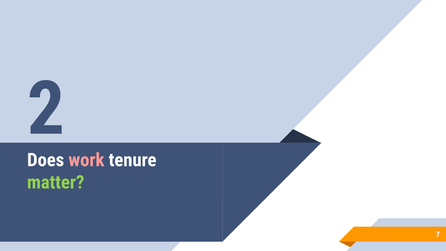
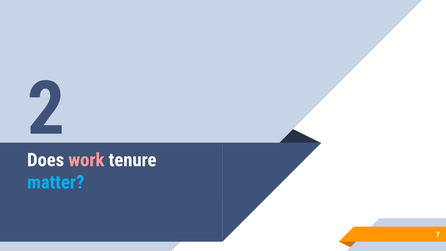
matter colour: light green -> light blue
